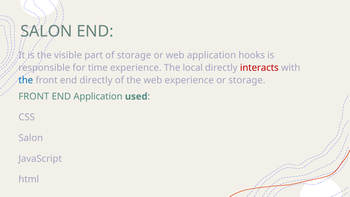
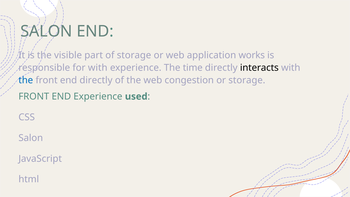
hooks: hooks -> works
for time: time -> with
local: local -> time
interacts colour: red -> black
web experience: experience -> congestion
END Application: Application -> Experience
